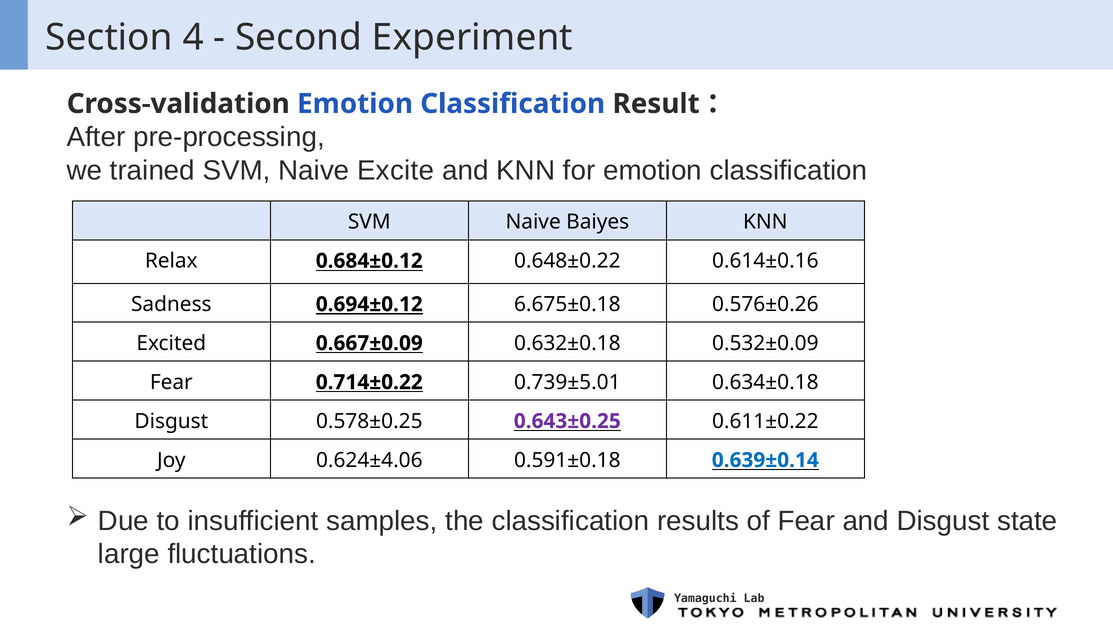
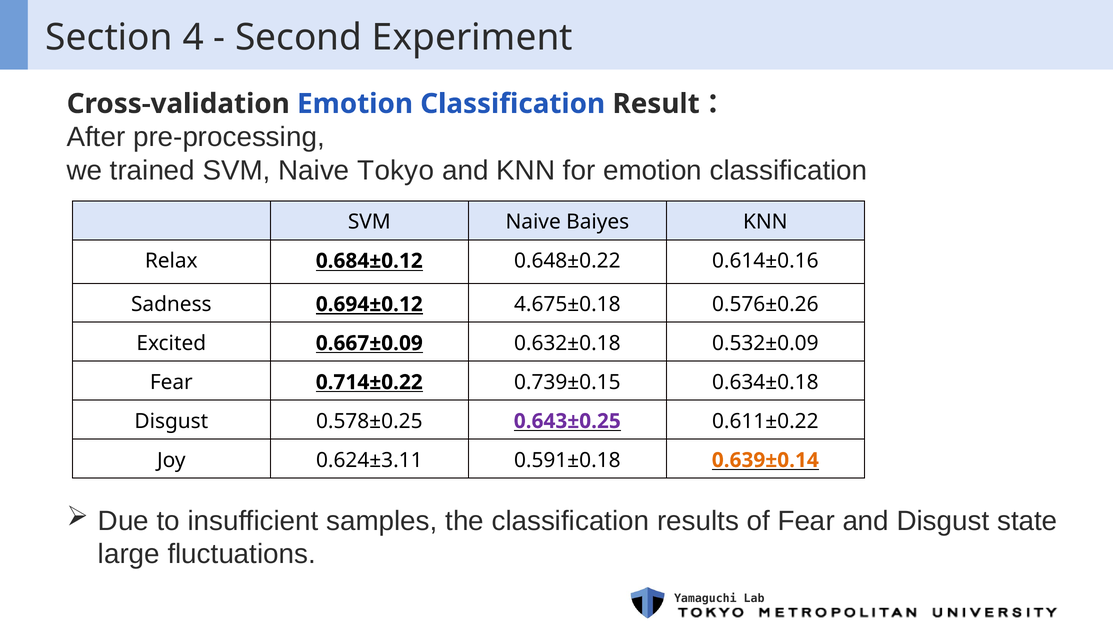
Excite: Excite -> Tokyo
6.675±0.18: 6.675±0.18 -> 4.675±0.18
0.739±5.01: 0.739±5.01 -> 0.739±0.15
0.624±4.06: 0.624±4.06 -> 0.624±3.11
0.639±0.14 colour: blue -> orange
